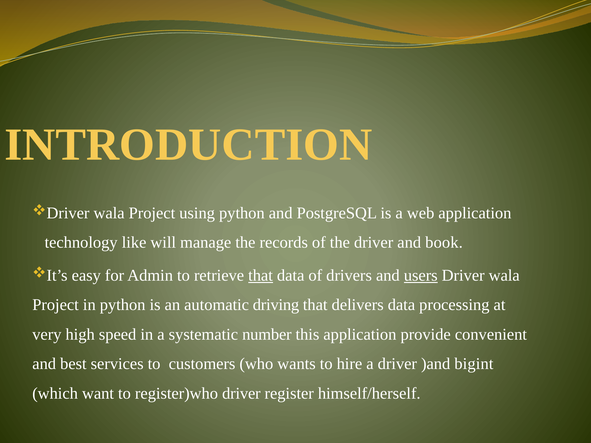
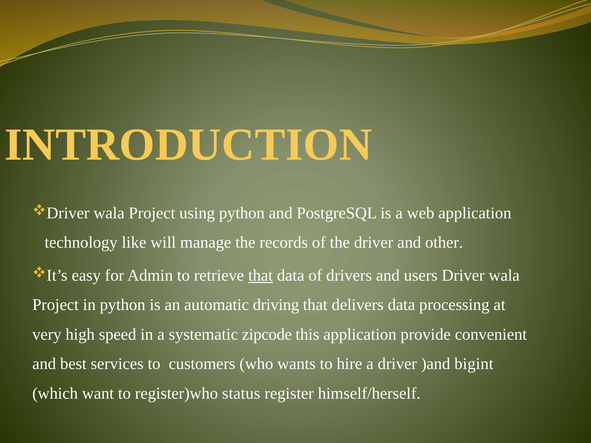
book: book -> other
users underline: present -> none
number: number -> zipcode
register)who driver: driver -> status
